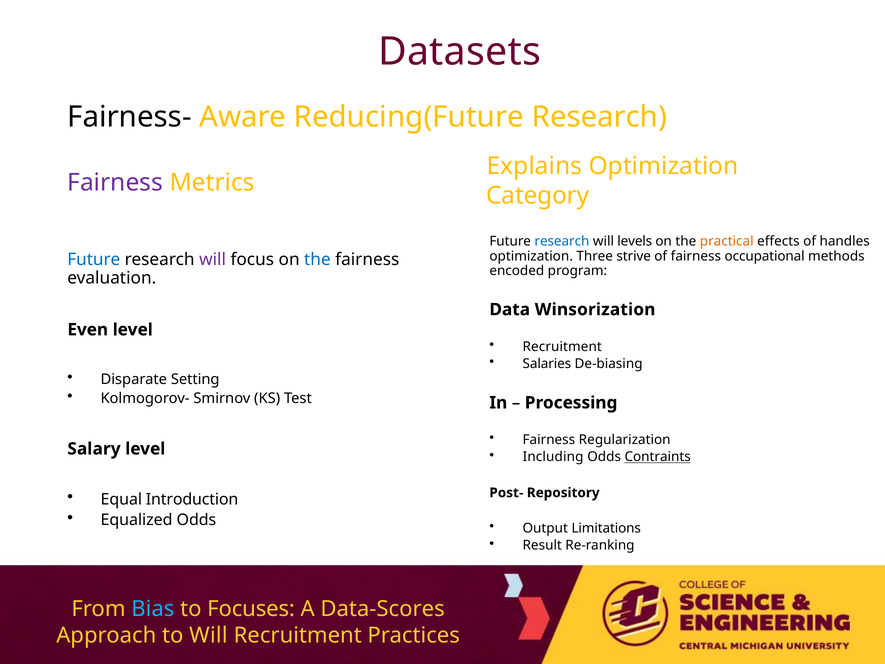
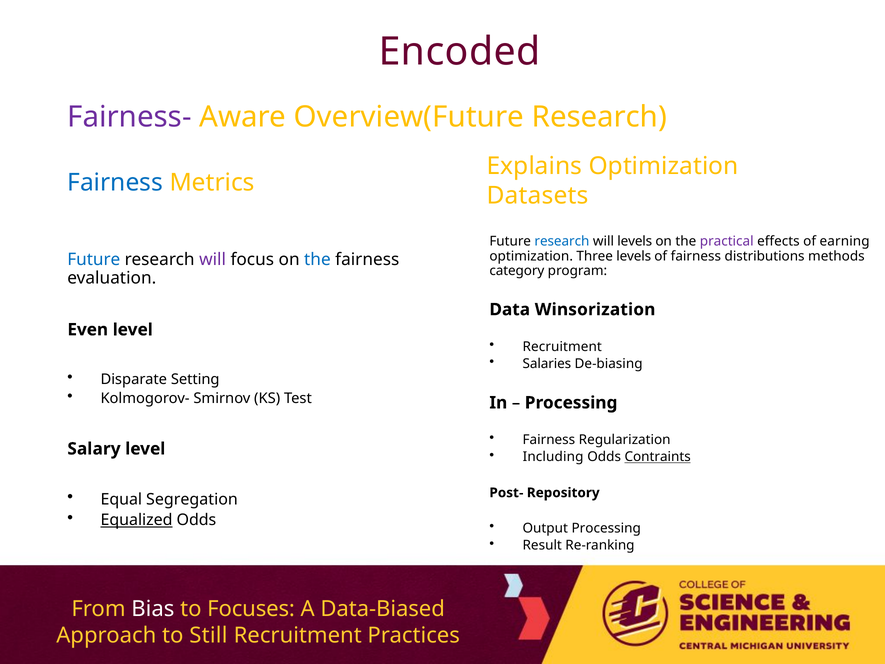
Datasets: Datasets -> Encoded
Fairness- colour: black -> purple
Reducing(Future: Reducing(Future -> Overview(Future
Fairness at (115, 182) colour: purple -> blue
Category: Category -> Datasets
practical colour: orange -> purple
handles: handles -> earning
Three strive: strive -> levels
occupational: occupational -> distributions
encoded: encoded -> category
Introduction: Introduction -> Segregation
Equalized underline: none -> present
Output Limitations: Limitations -> Processing
Bias colour: light blue -> white
Data-Scores: Data-Scores -> Data-Biased
to Will: Will -> Still
